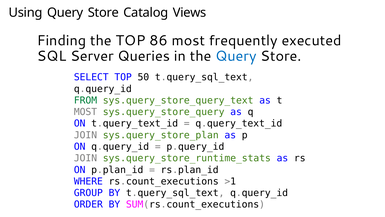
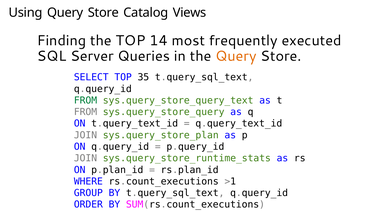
86: 86 -> 14
Query at (236, 56) colour: blue -> orange
50: 50 -> 35
MOST at (85, 112): MOST -> FROM
